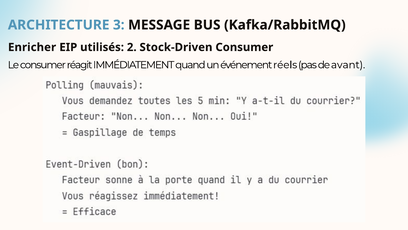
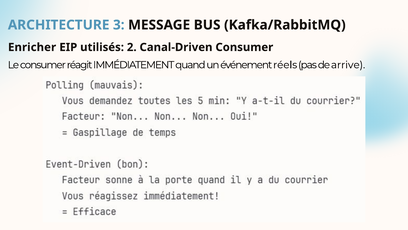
Stock-Driven: Stock-Driven -> Canal-Driven
avant: avant -> arrive
